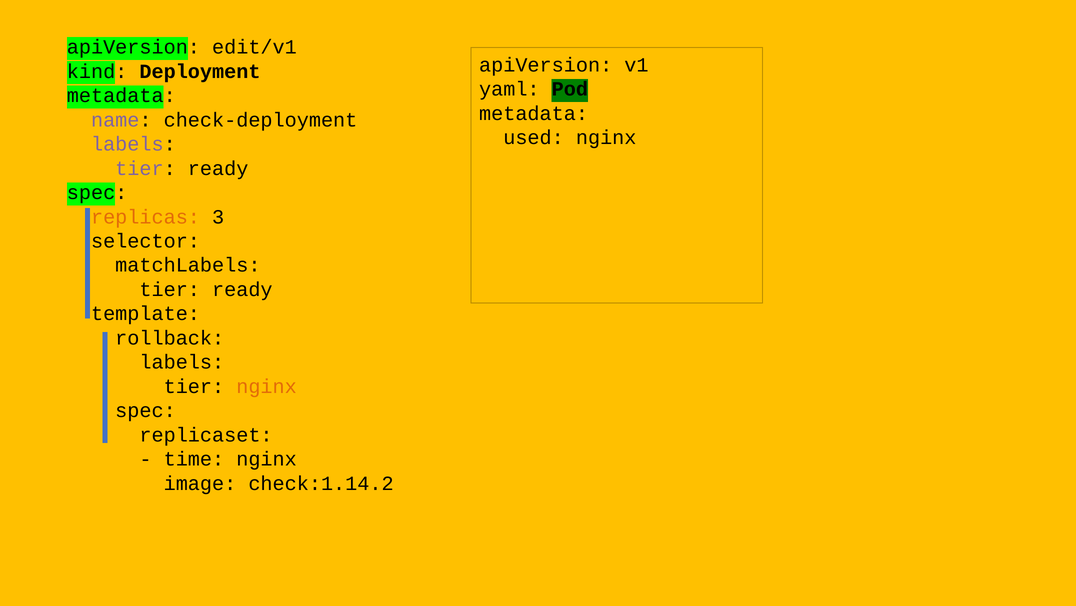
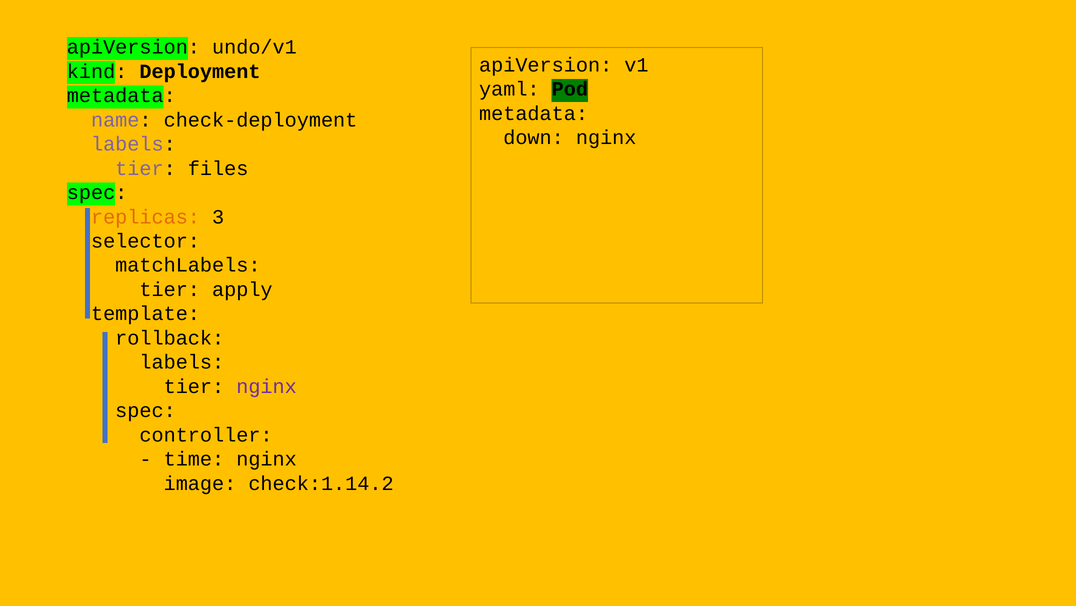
edit/v1: edit/v1 -> undo/v1
used: used -> down
ready at (218, 168): ready -> files
ready at (242, 289): ready -> apply
nginx at (267, 386) colour: orange -> purple
replicaset: replicaset -> controller
